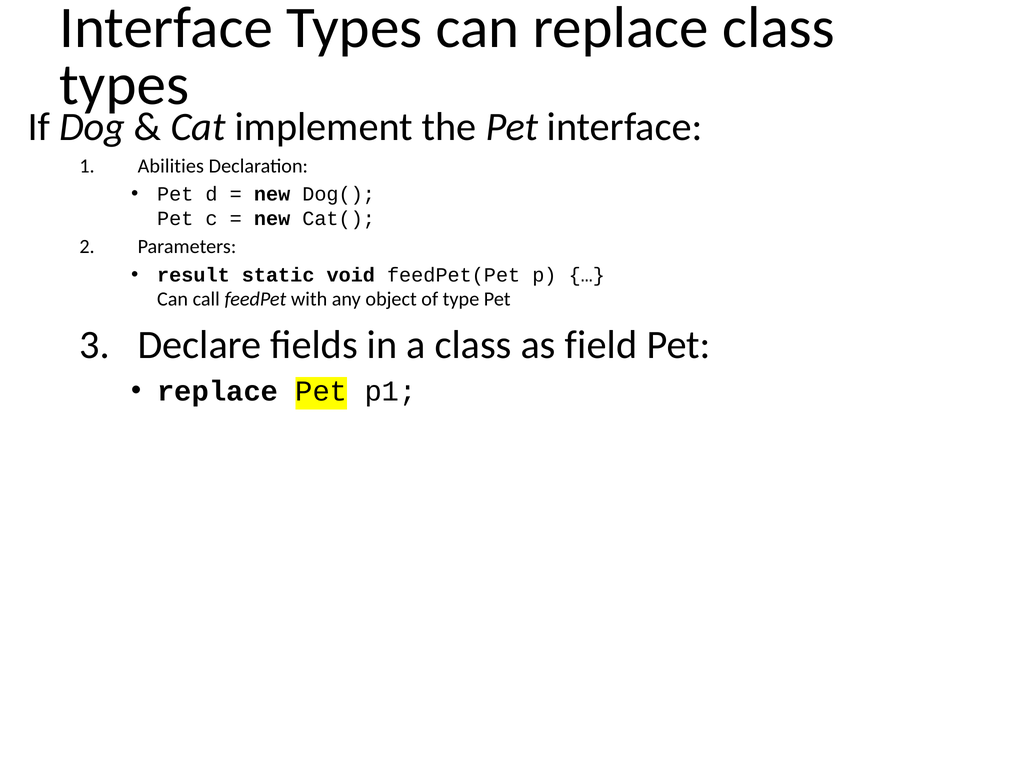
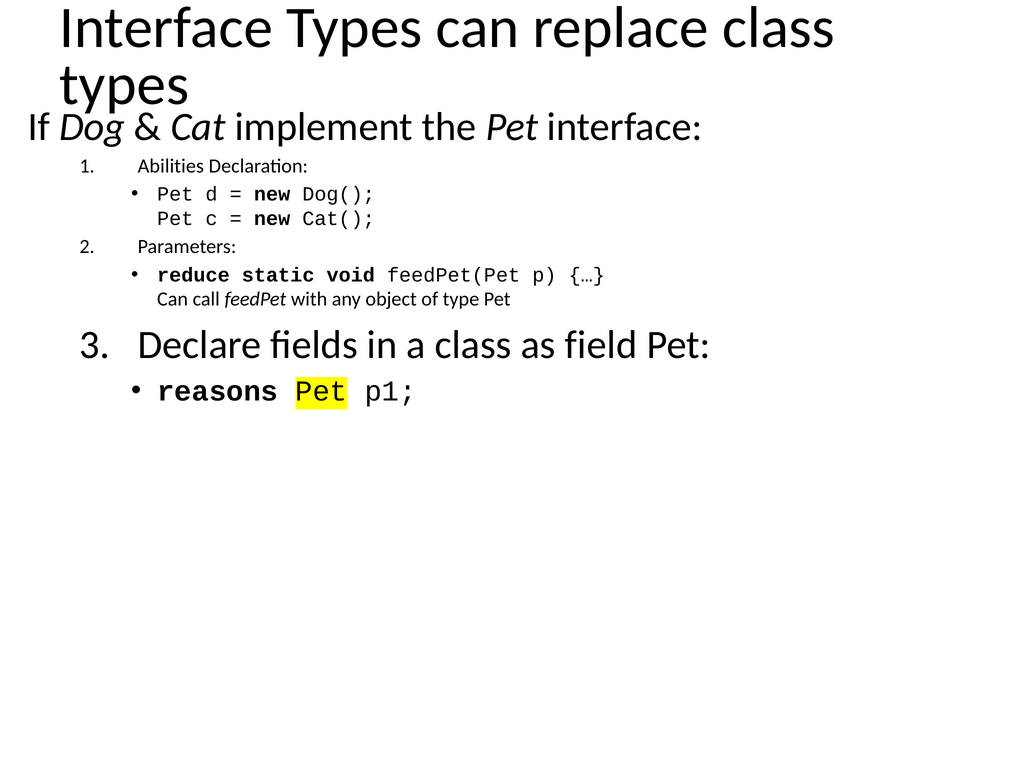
result: result -> reduce
replace at (218, 391): replace -> reasons
